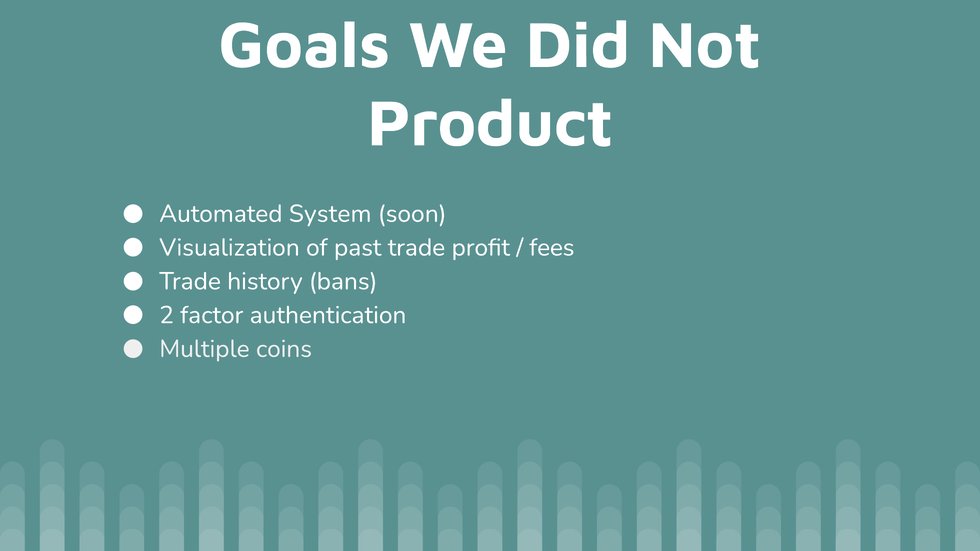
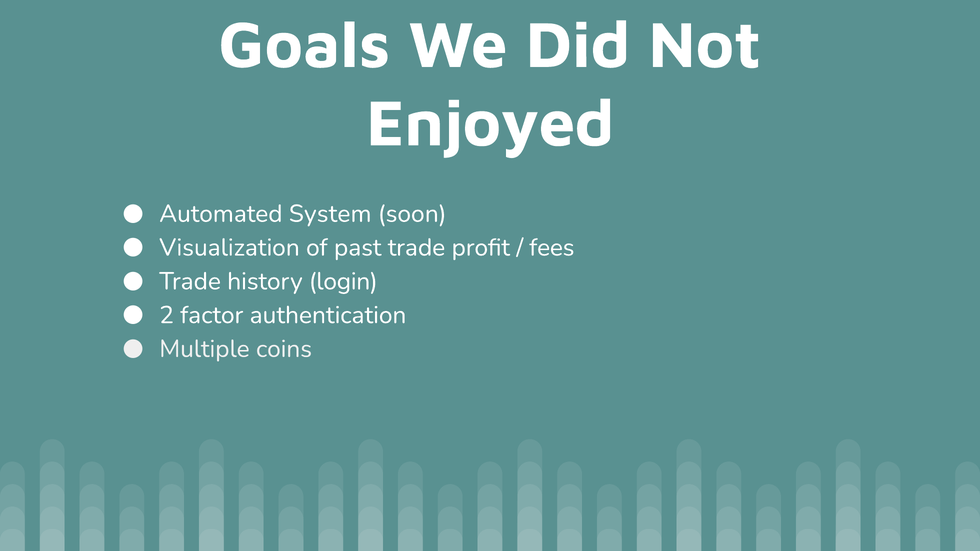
Product: Product -> Enjoyed
bans: bans -> login
